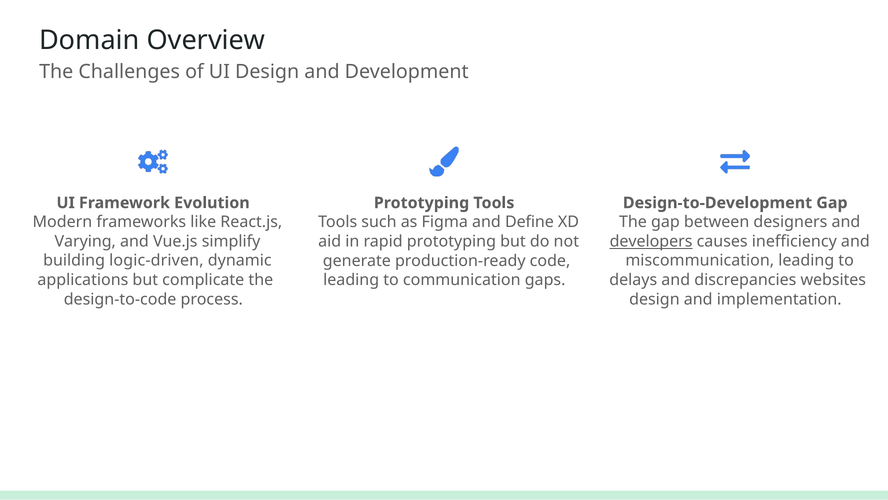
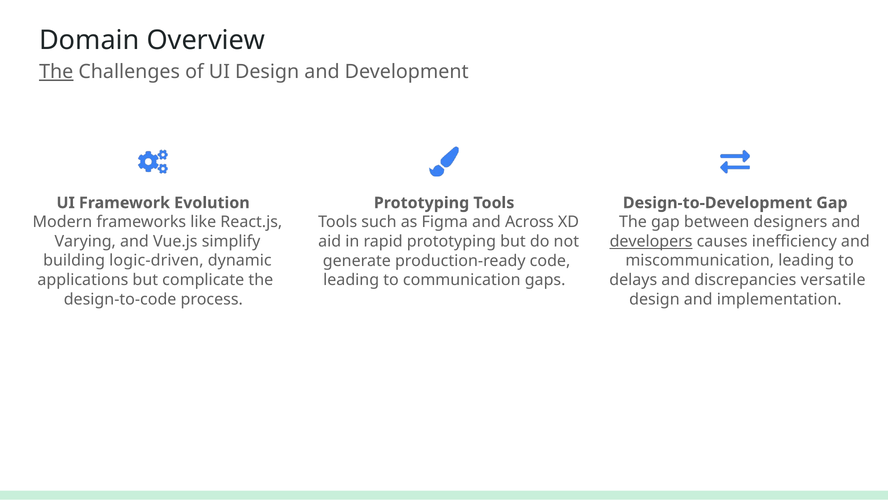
The at (56, 72) underline: none -> present
Define: Define -> Across
websites: websites -> versatile
